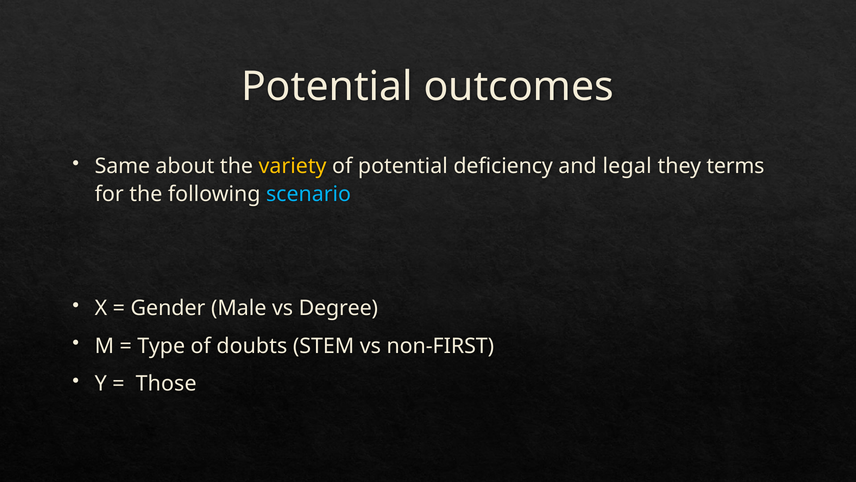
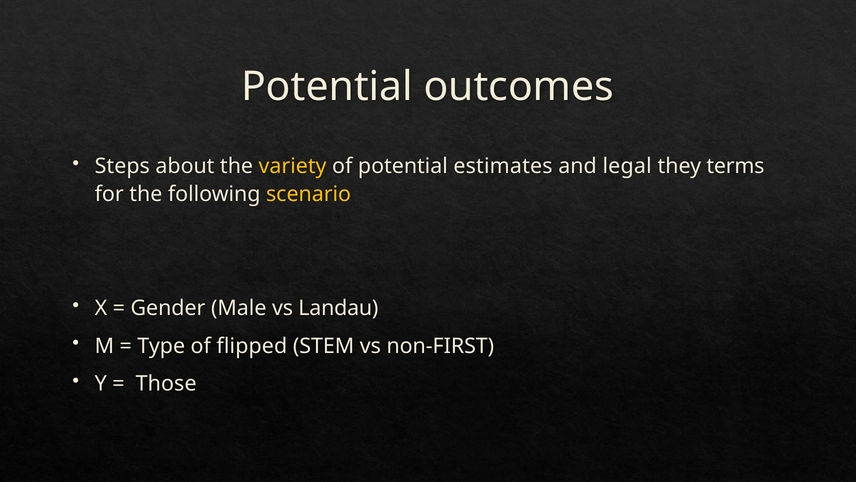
Same: Same -> Steps
deficiency: deficiency -> estimates
scenario colour: light blue -> yellow
Degree: Degree -> Landau
doubts: doubts -> flipped
